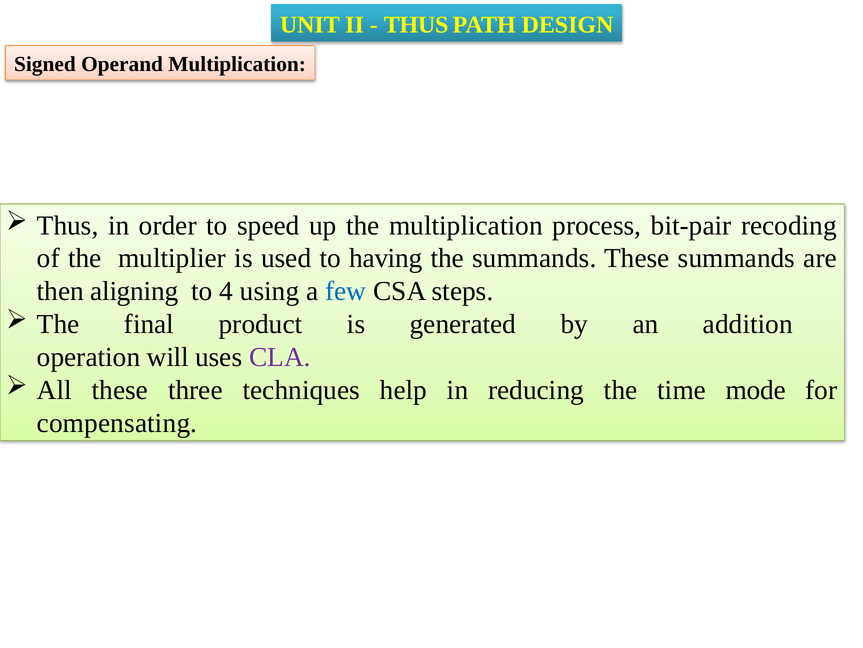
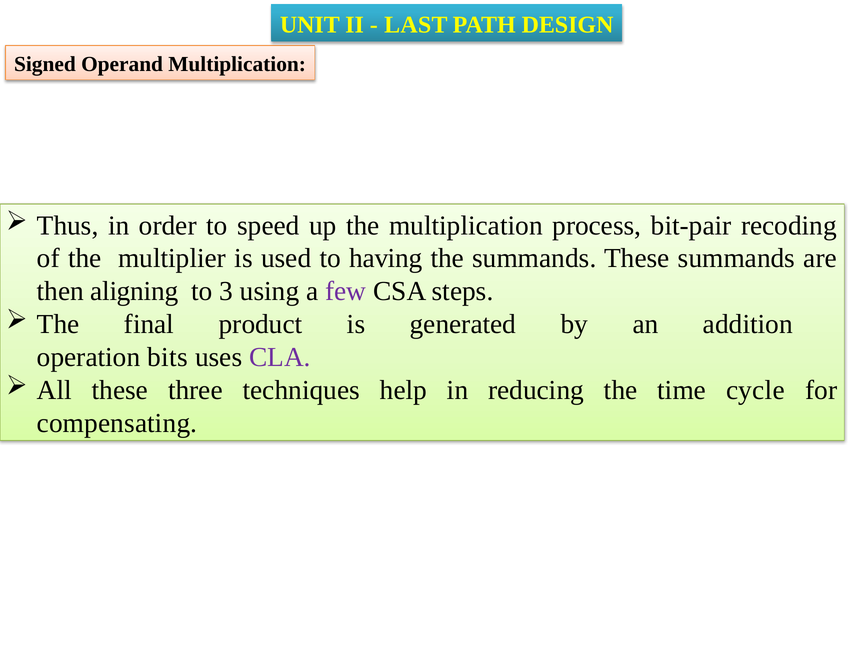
THUS at (416, 25): THUS -> LAST
4: 4 -> 3
few colour: blue -> purple
will: will -> bits
mode: mode -> cycle
